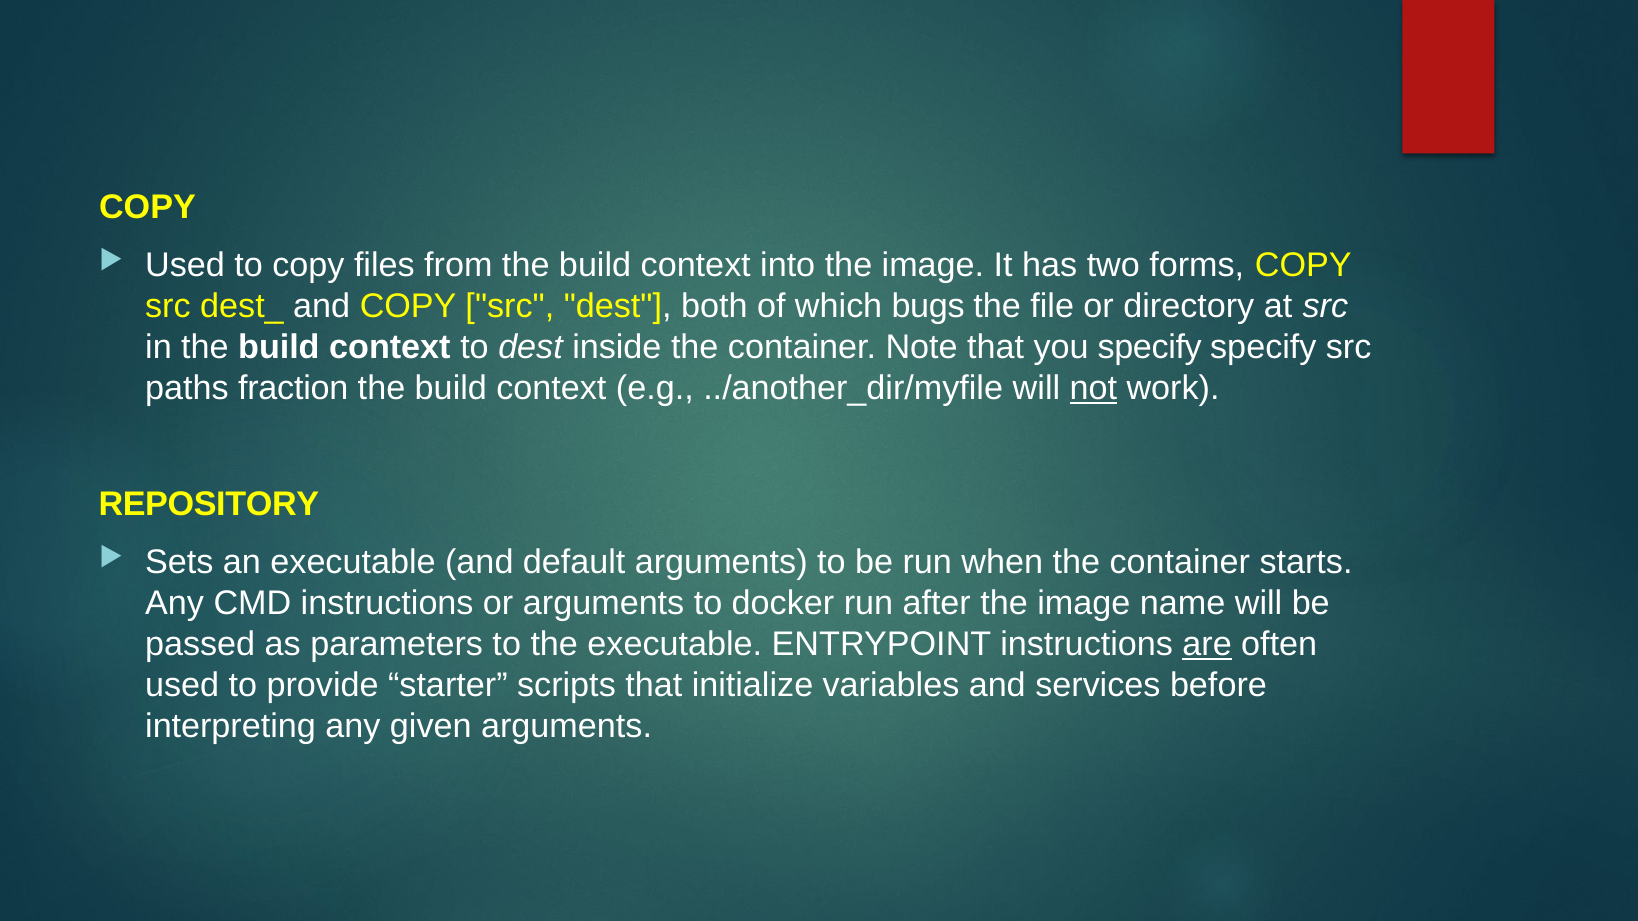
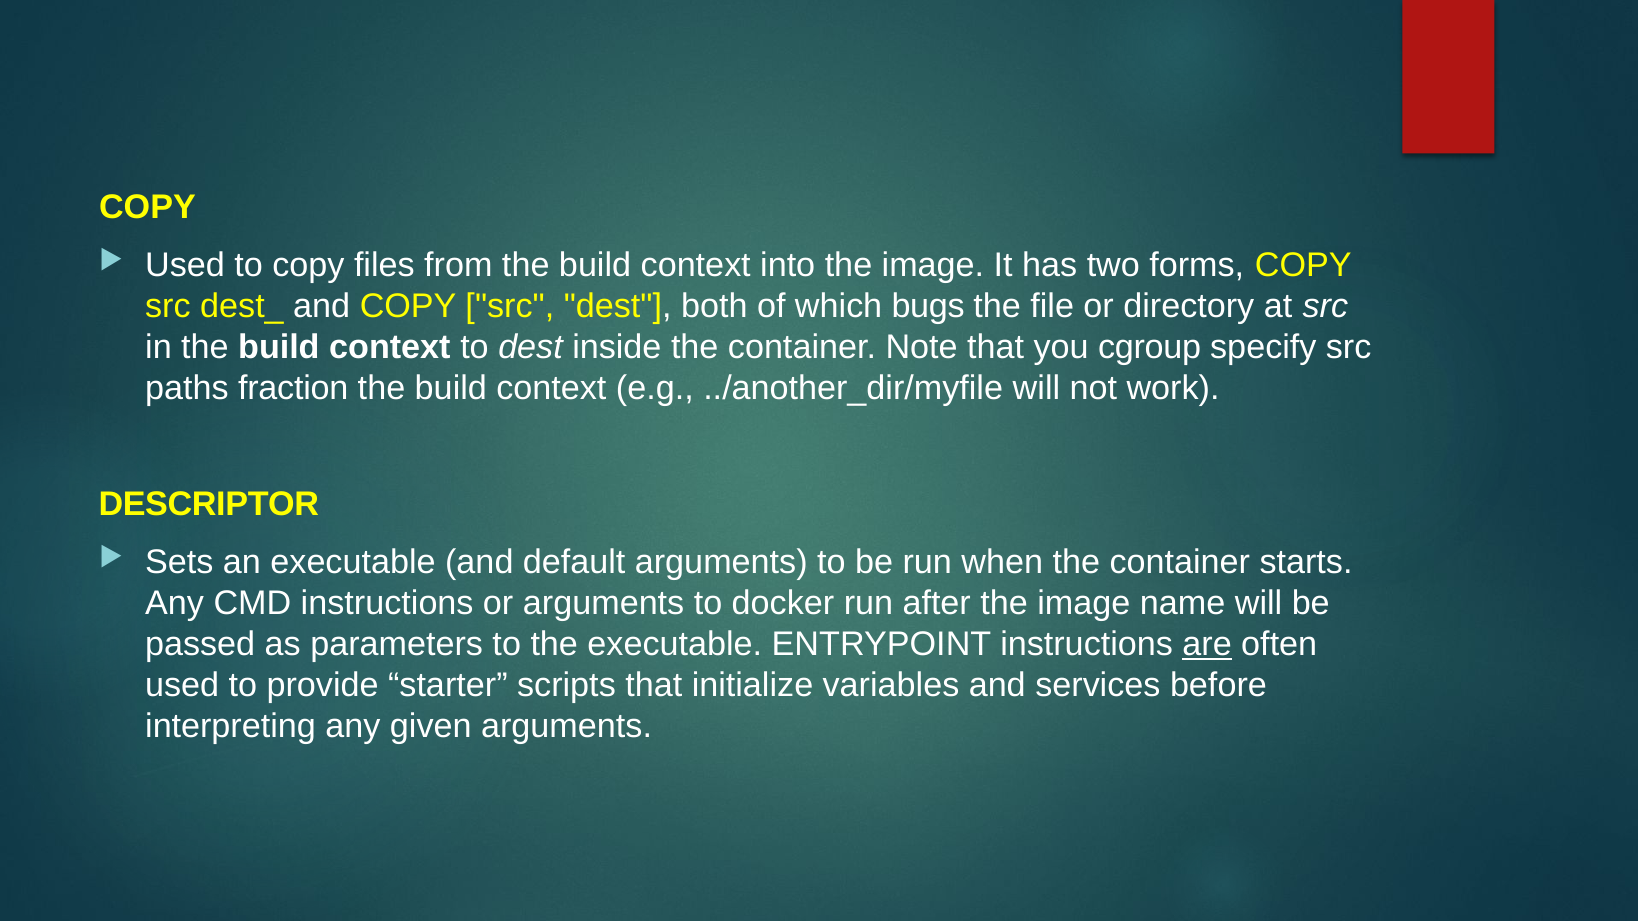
you specify: specify -> cgroup
not underline: present -> none
REPOSITORY: REPOSITORY -> DESCRIPTOR
